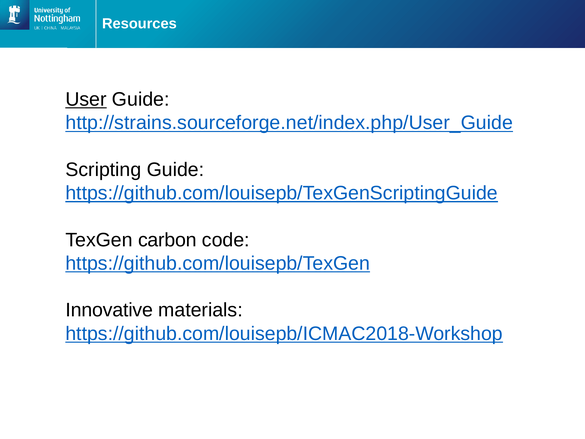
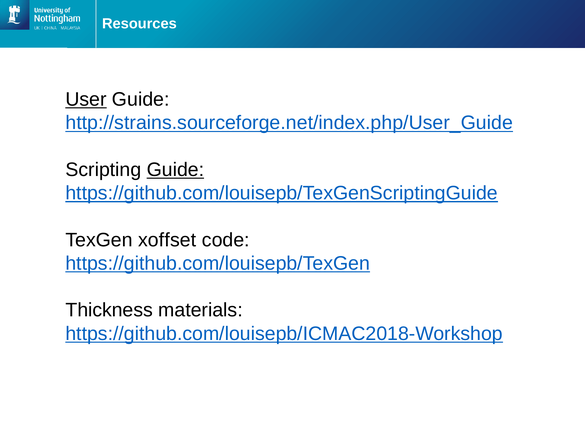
Guide at (175, 170) underline: none -> present
carbon: carbon -> xoffset
Innovative: Innovative -> Thickness
